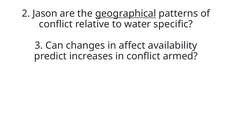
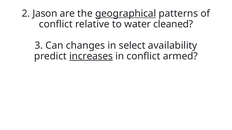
specific: specific -> cleaned
affect: affect -> select
increases underline: none -> present
